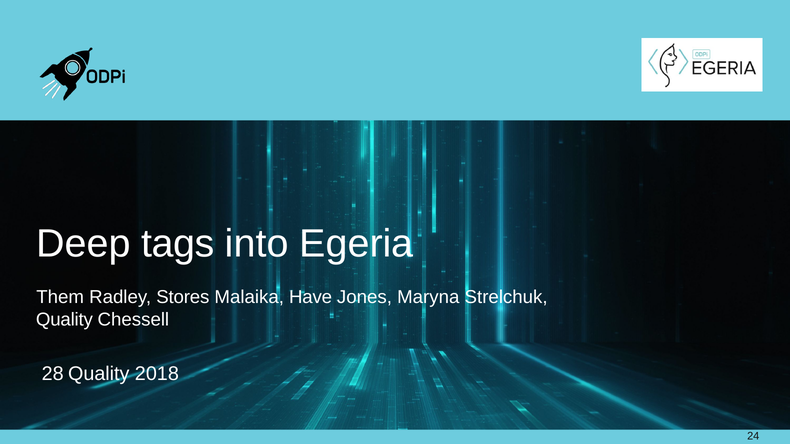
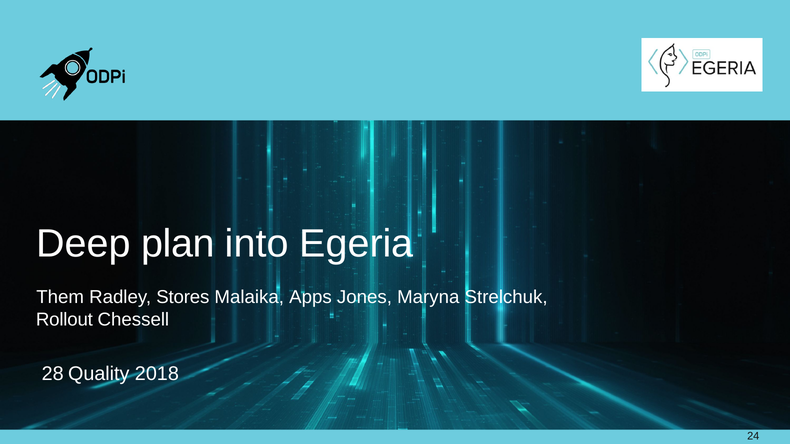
tags: tags -> plan
Have: Have -> Apps
Quality at (64, 320): Quality -> Rollout
